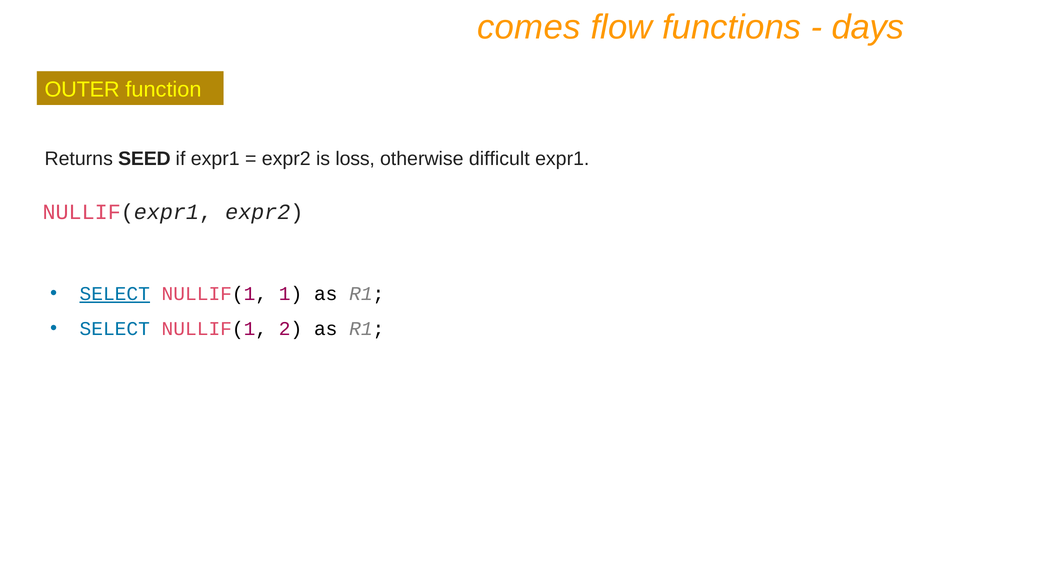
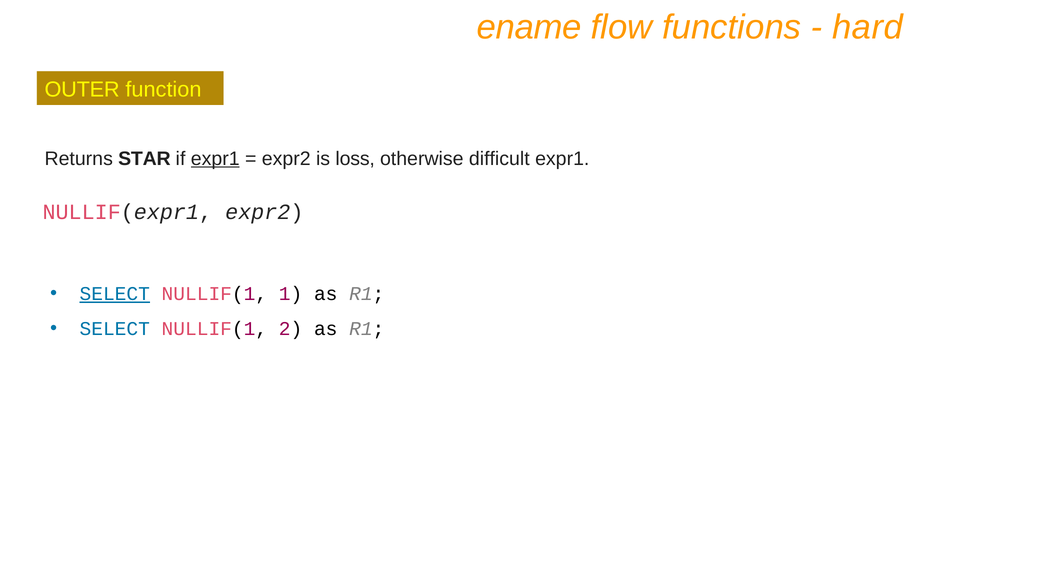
comes: comes -> ename
days: days -> hard
SEED: SEED -> STAR
expr1 at (215, 159) underline: none -> present
